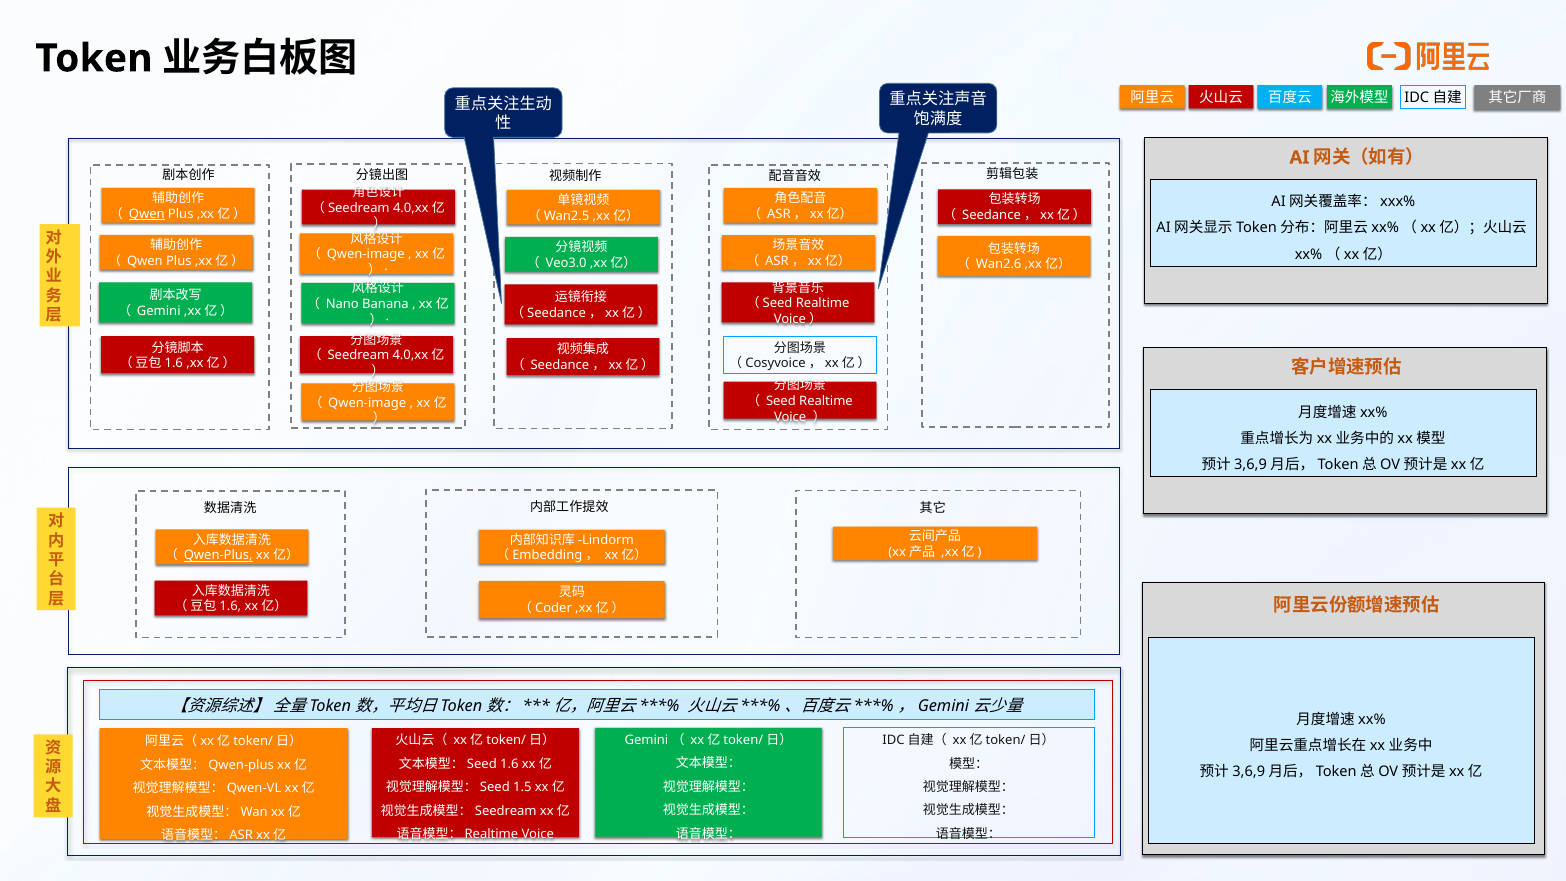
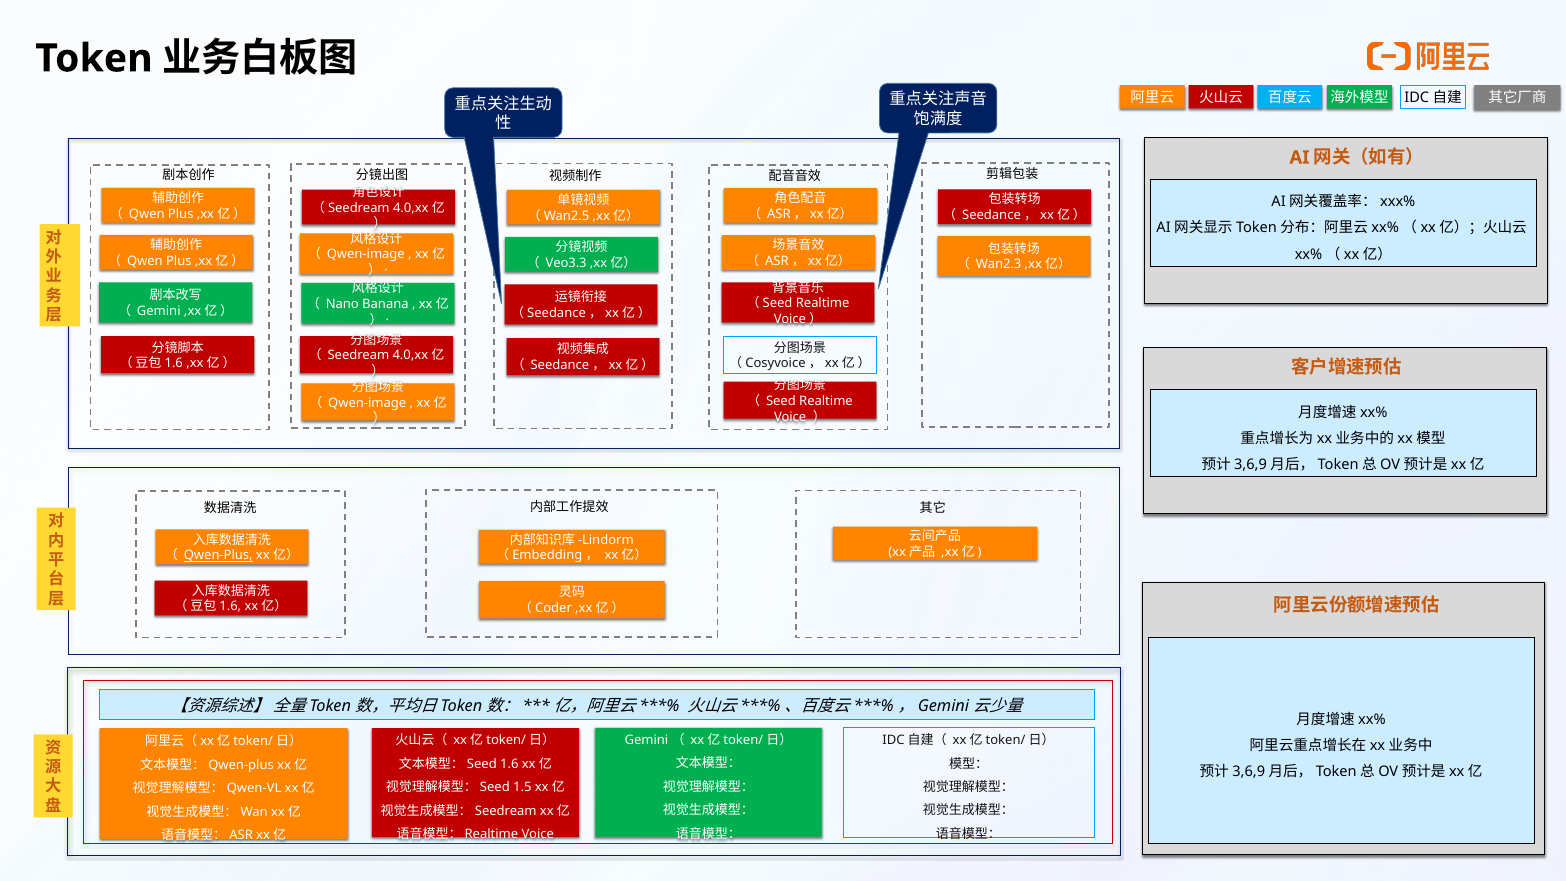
Qwen at (147, 214) underline: present -> none
Veo3.0: Veo3.0 -> Veo3.3
Wan2.6: Wan2.6 -> Wan2.3
